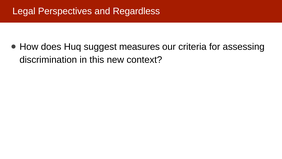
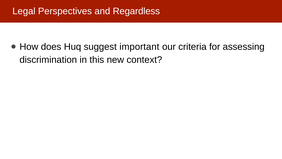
measures: measures -> important
